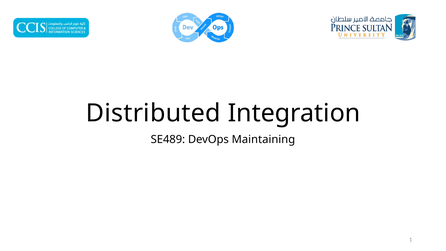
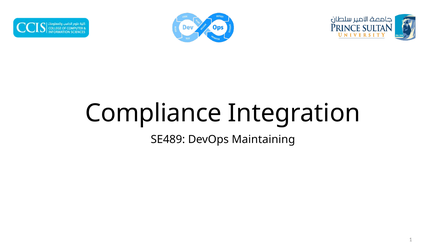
Distributed: Distributed -> Compliance
